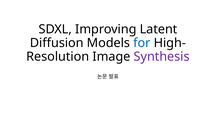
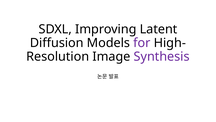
for colour: blue -> purple
